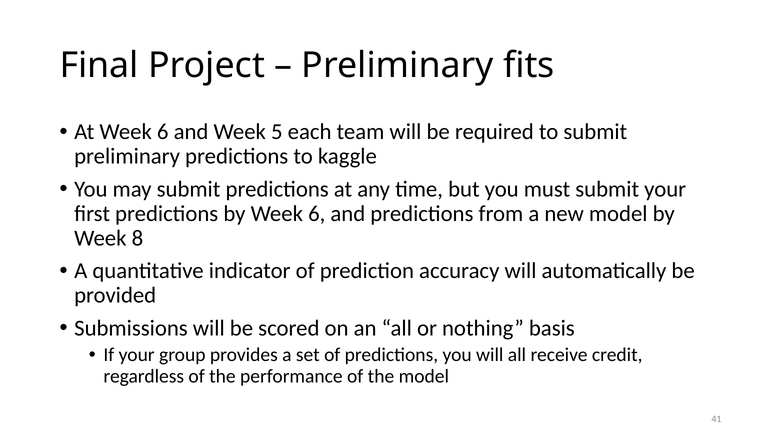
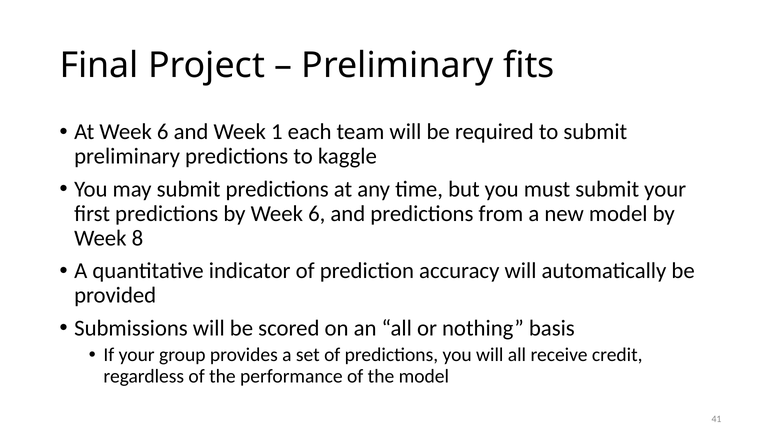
5: 5 -> 1
